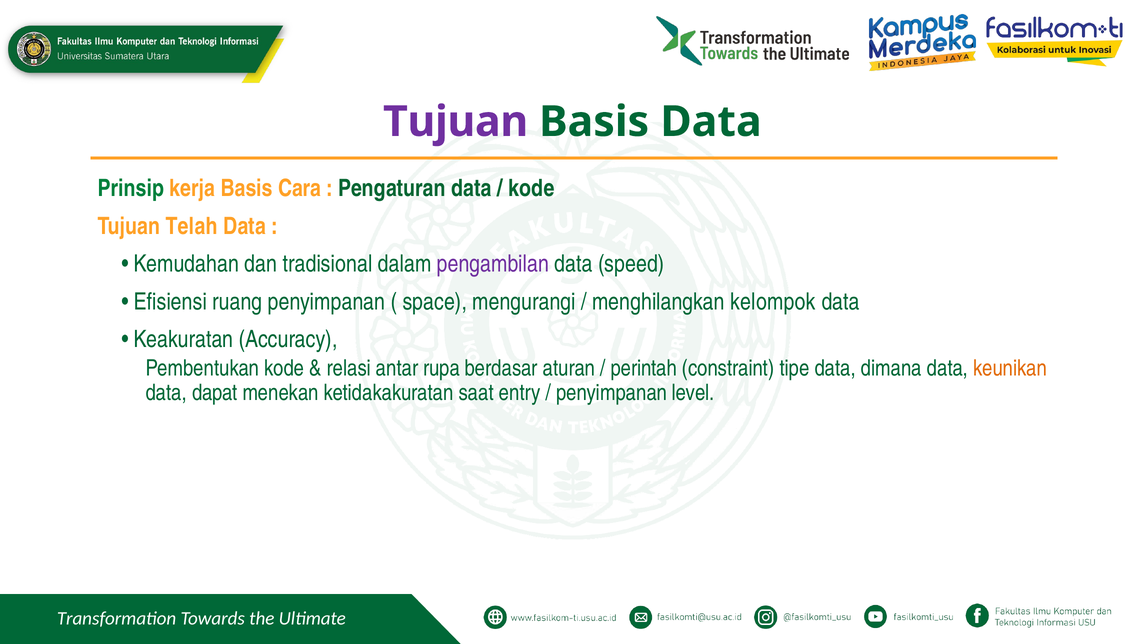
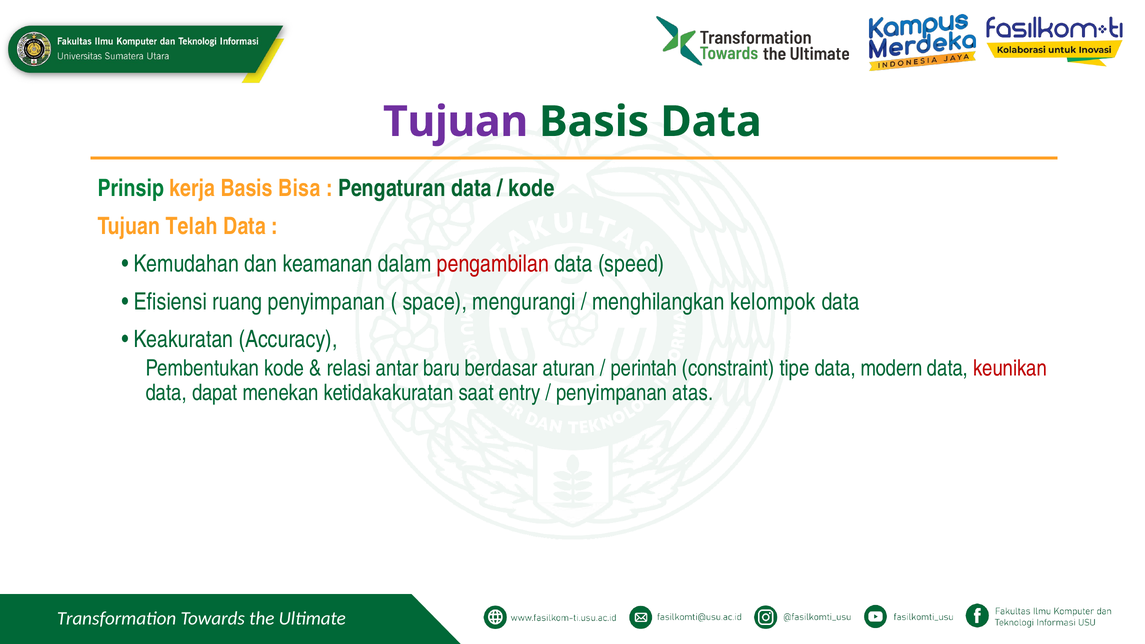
Cara: Cara -> Bisa
tradisional: tradisional -> keamanan
pengambilan colour: purple -> red
rupa: rupa -> baru
dimana: dimana -> modern
keunikan colour: orange -> red
level: level -> atas
